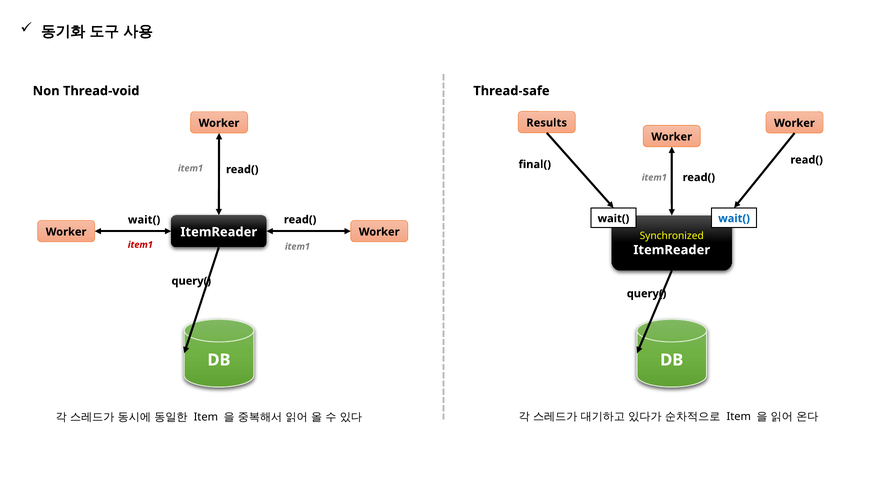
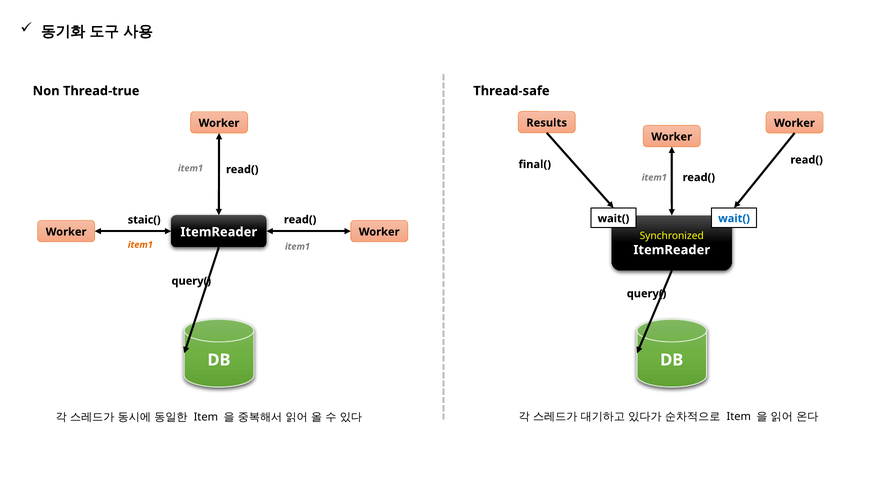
Thread-void: Thread-void -> Thread-true
wait( at (144, 220): wait( -> staic(
item1 at (140, 245) colour: red -> orange
